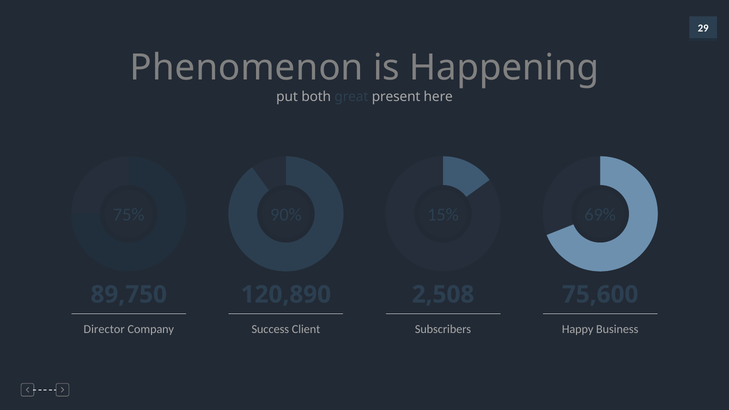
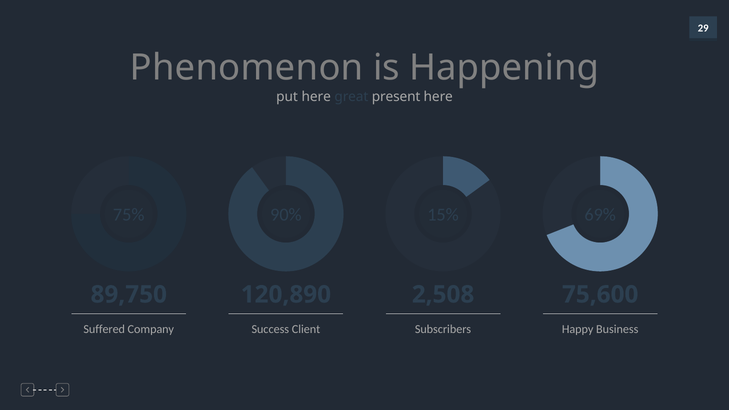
put both: both -> here
Director: Director -> Suffered
